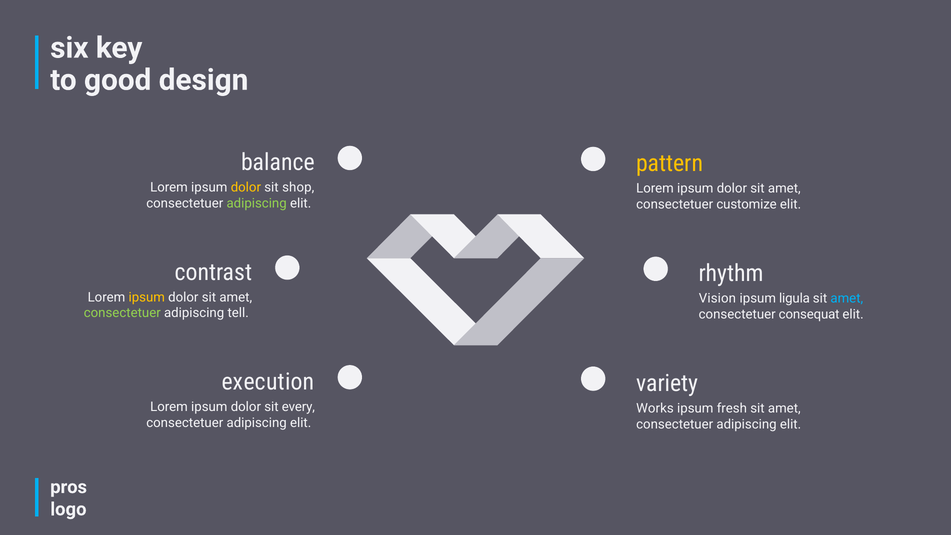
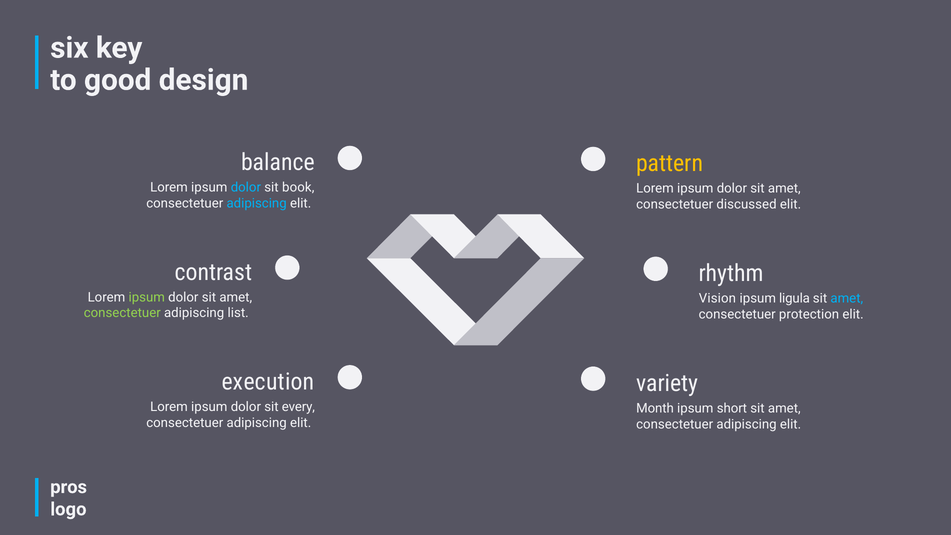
dolor at (246, 188) colour: yellow -> light blue
shop: shop -> book
adipiscing at (257, 203) colour: light green -> light blue
customize: customize -> discussed
ipsum at (147, 297) colour: yellow -> light green
tell: tell -> list
consequat: consequat -> protection
Works: Works -> Month
fresh: fresh -> short
